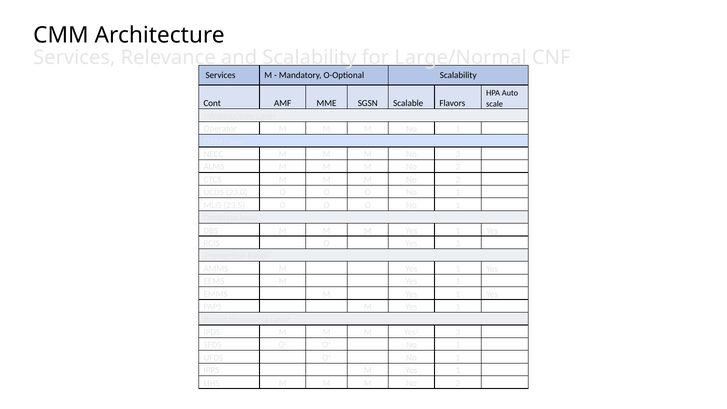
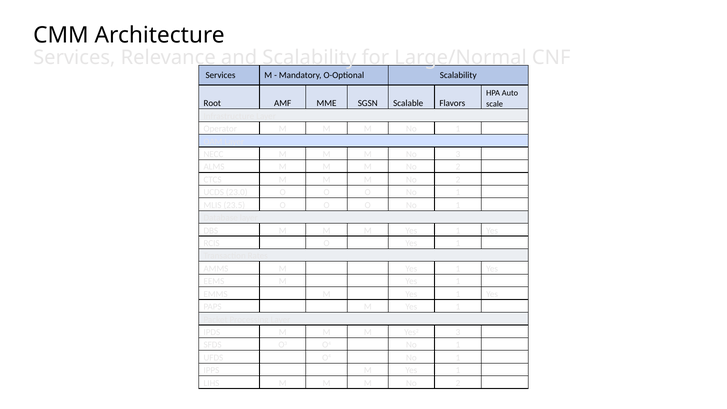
Cont: Cont -> Root
